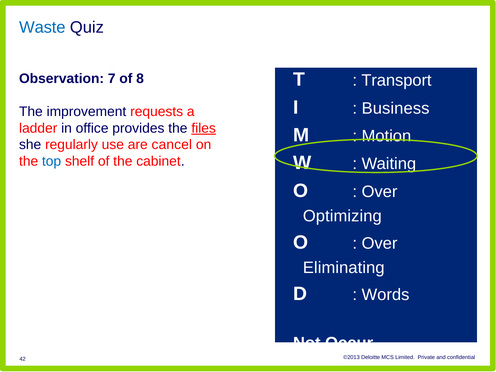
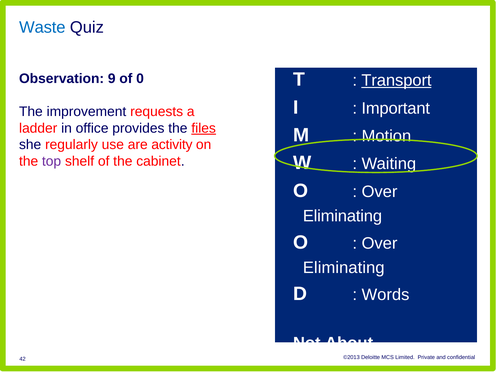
Transport underline: none -> present
7: 7 -> 9
8: 8 -> 0
Business: Business -> Important
cancel: cancel -> activity
top colour: blue -> purple
Optimizing at (342, 216): Optimizing -> Eliminating
Occur: Occur -> About
